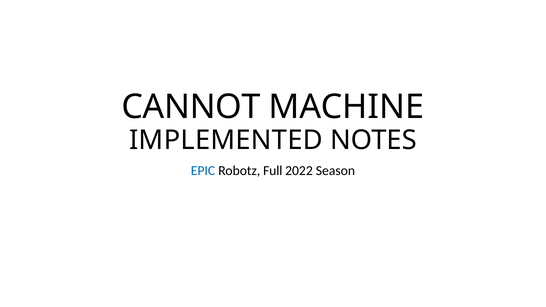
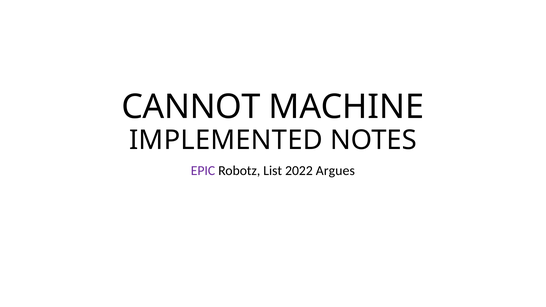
EPIC colour: blue -> purple
Full: Full -> List
Season: Season -> Argues
